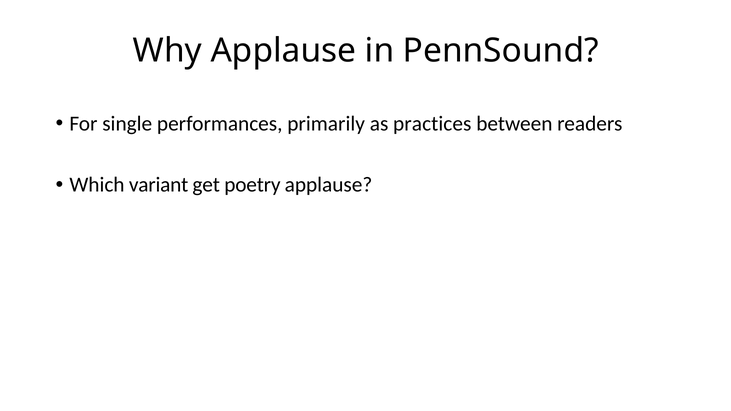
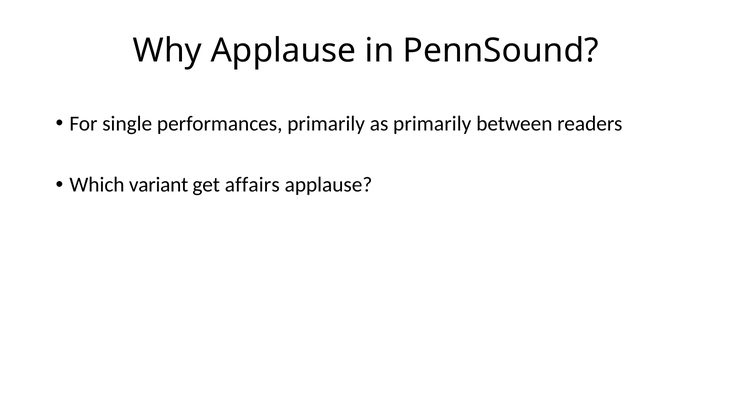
as practices: practices -> primarily
poetry: poetry -> affairs
